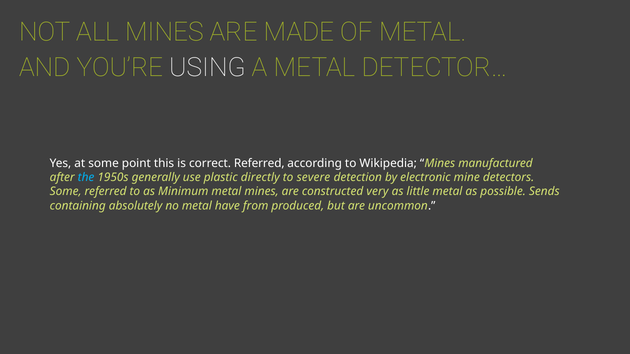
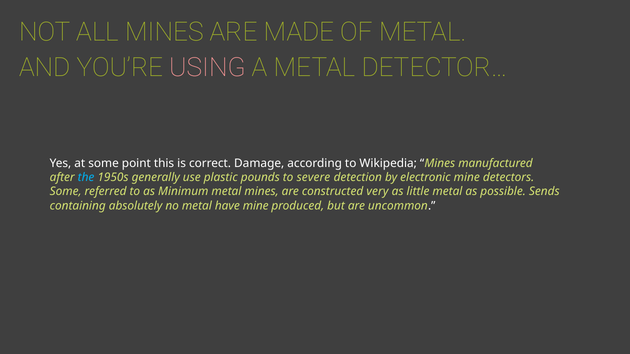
USING colour: white -> pink
correct Referred: Referred -> Damage
directly: directly -> pounds
have from: from -> mine
